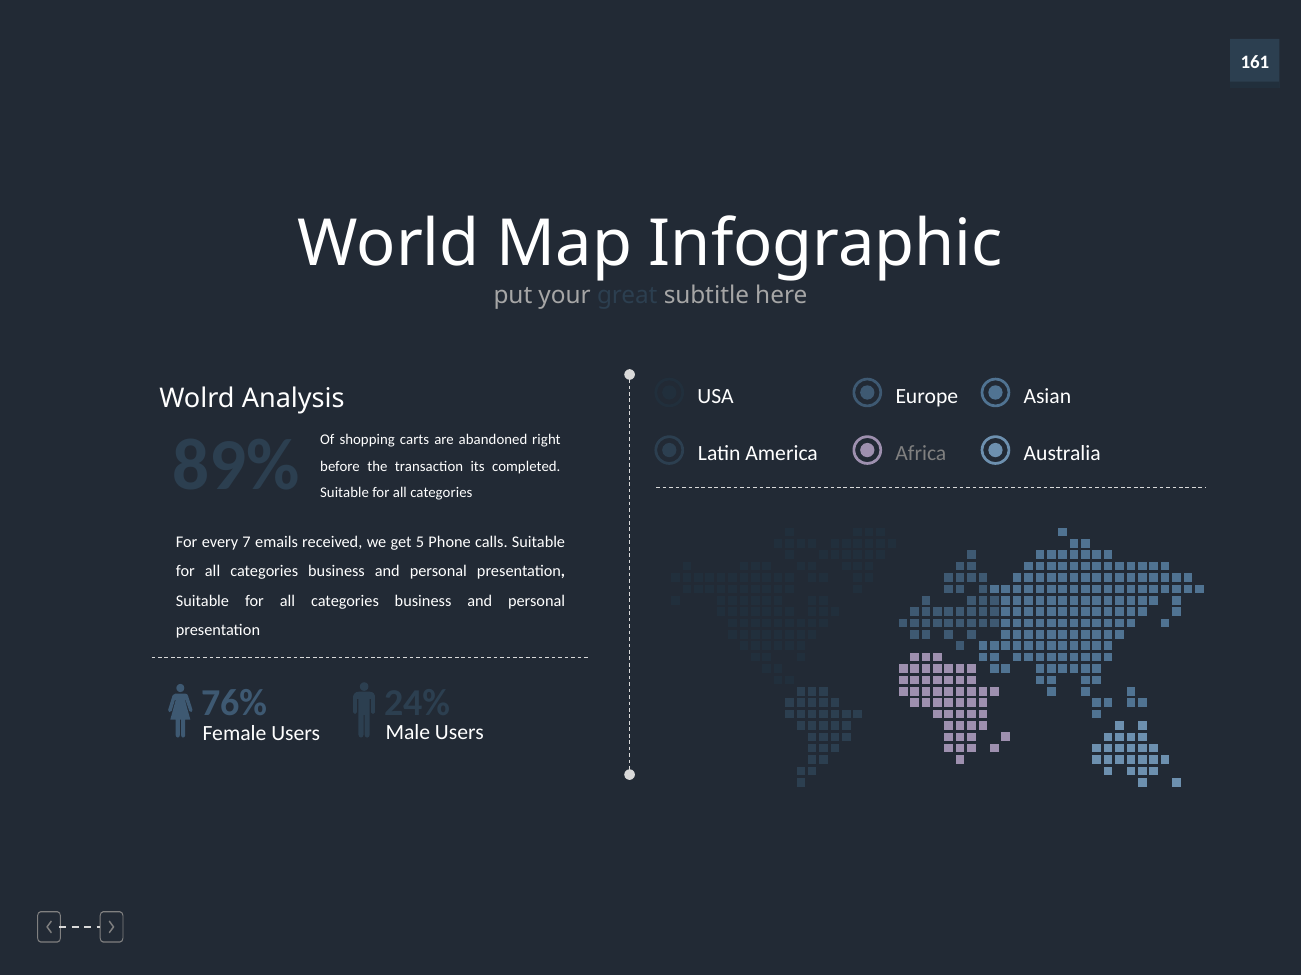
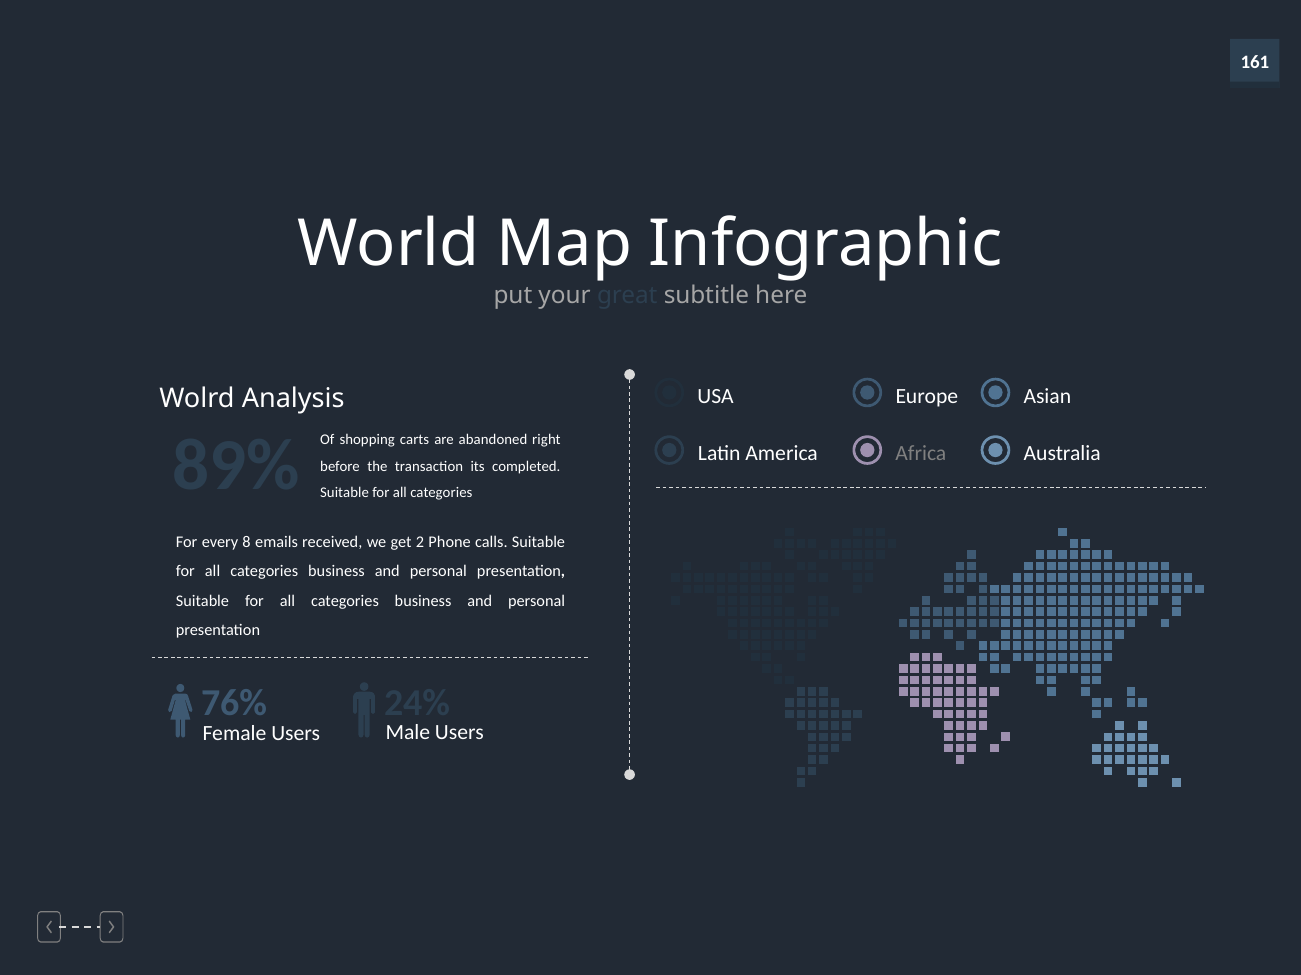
7: 7 -> 8
5: 5 -> 2
